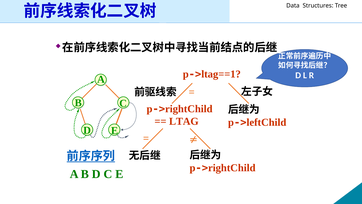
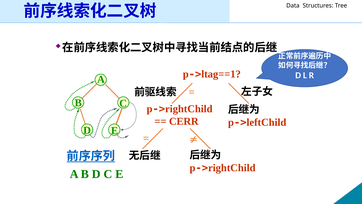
LTAG: LTAG -> CERR
